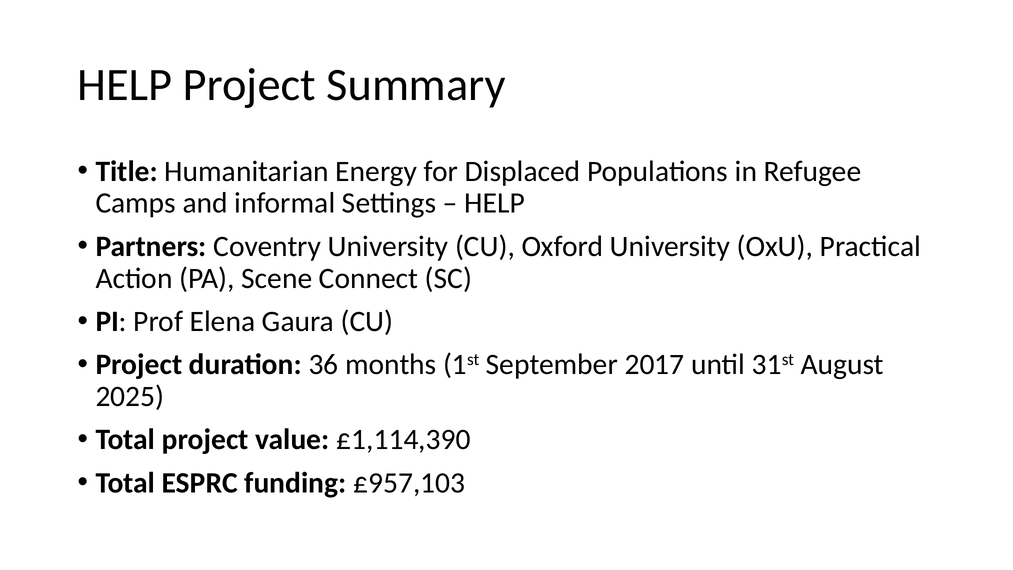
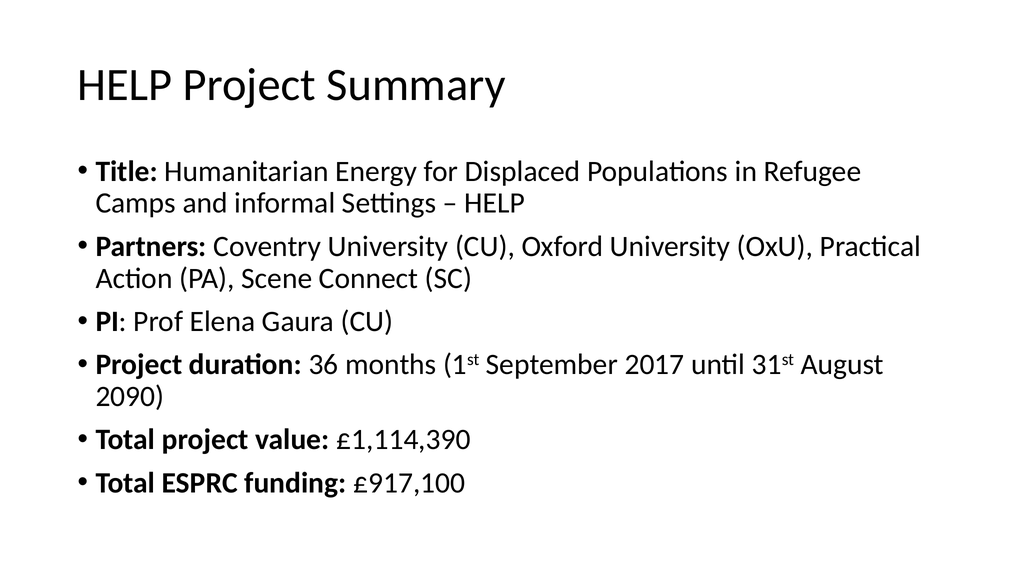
2025: 2025 -> 2090
£957,103: £957,103 -> £917,100
